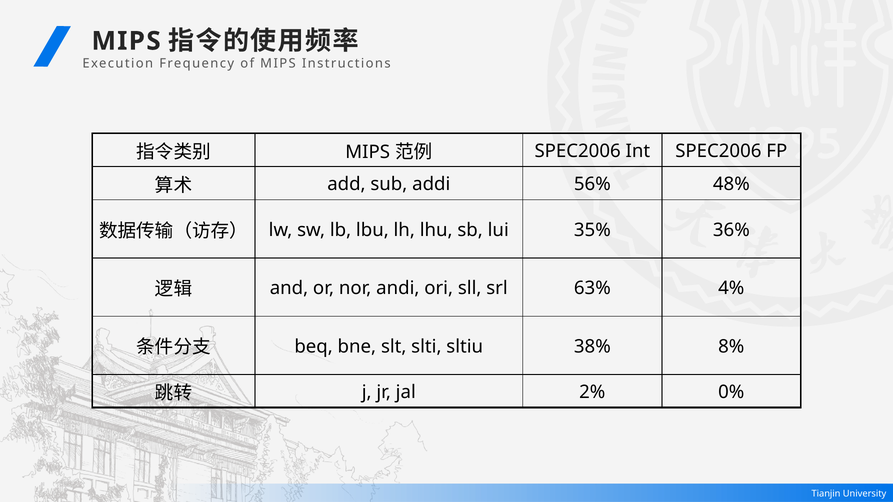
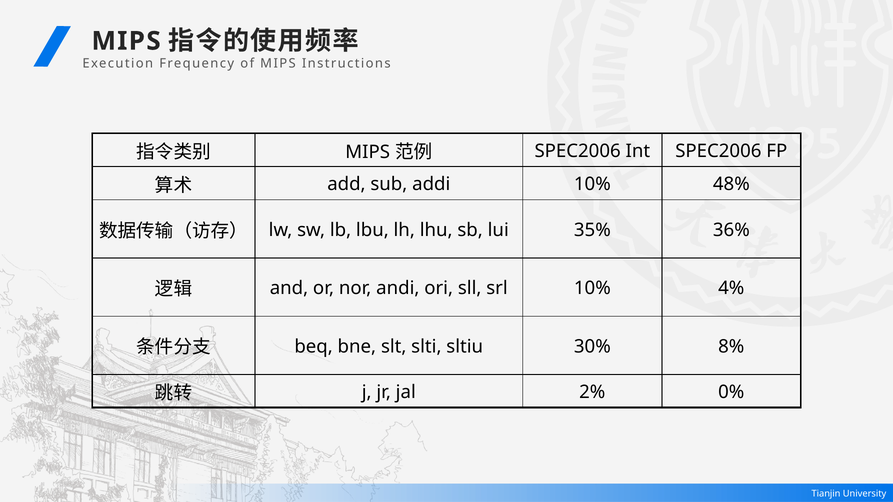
addi 56%: 56% -> 10%
srl 63%: 63% -> 10%
38%: 38% -> 30%
